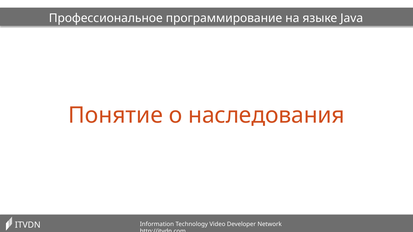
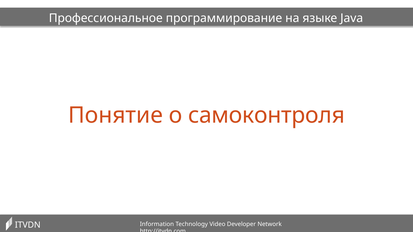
наследования: наследования -> самоконтроля
